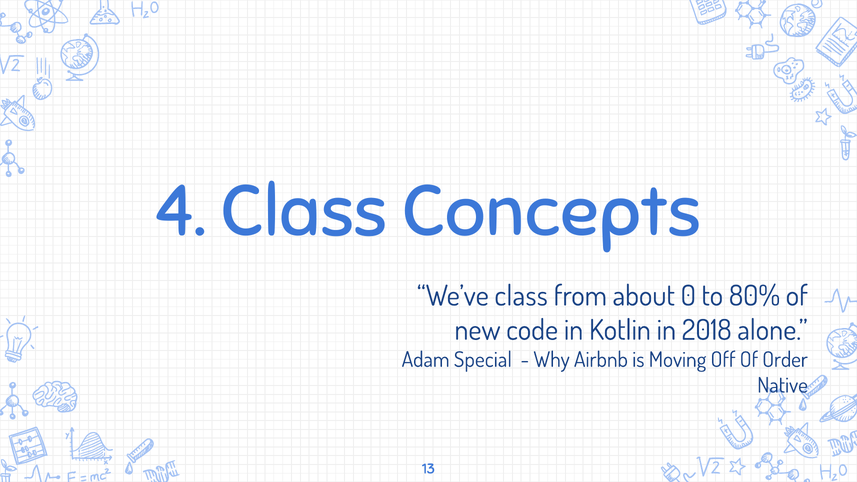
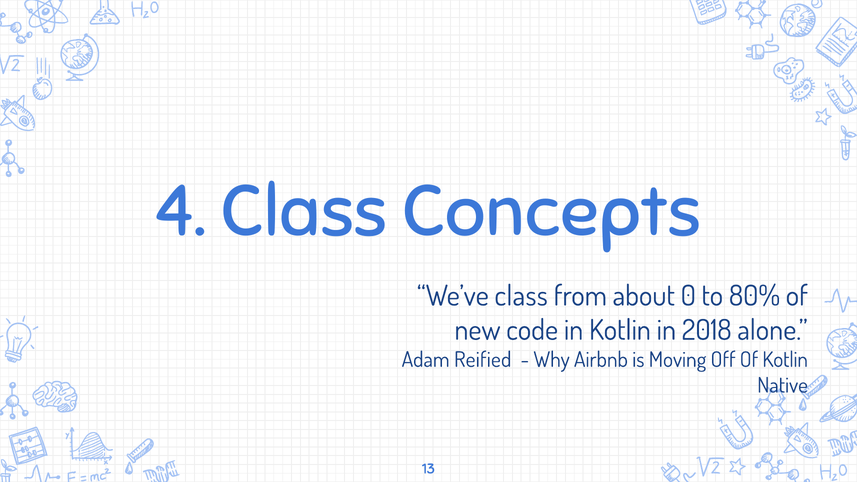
Special: Special -> Reified
Of Order: Order -> Kotlin
